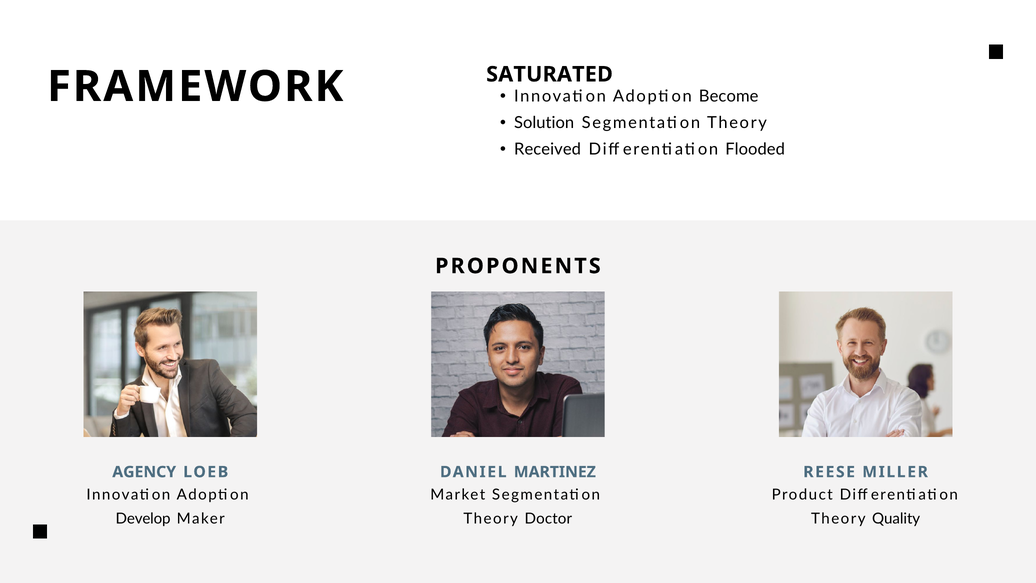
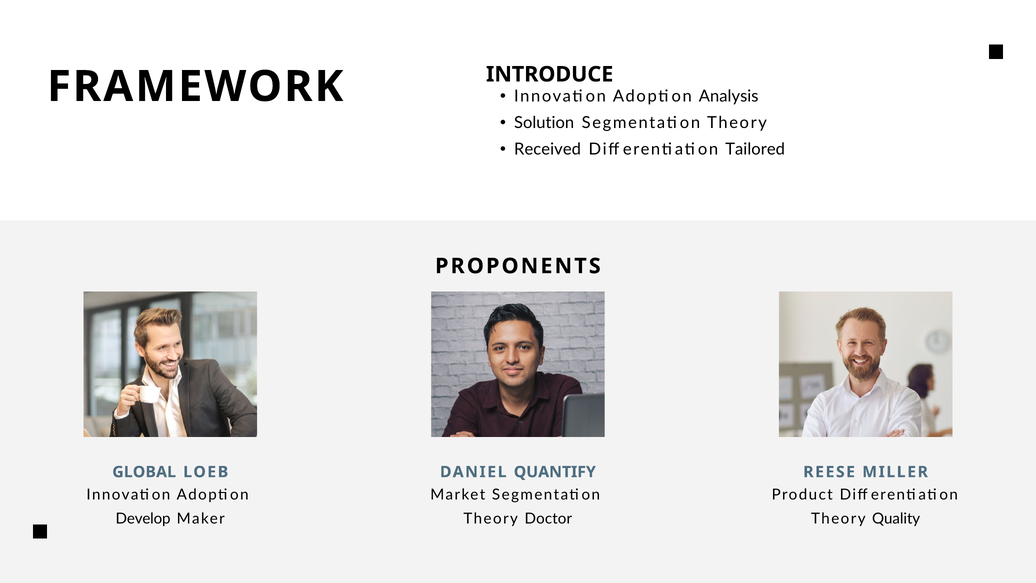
SATURATED: SATURATED -> INTRODUCE
Become: Become -> Analysis
Flooded: Flooded -> Tailored
AGENCY: AGENCY -> GLOBAL
MARTINEZ: MARTINEZ -> QUANTIFY
